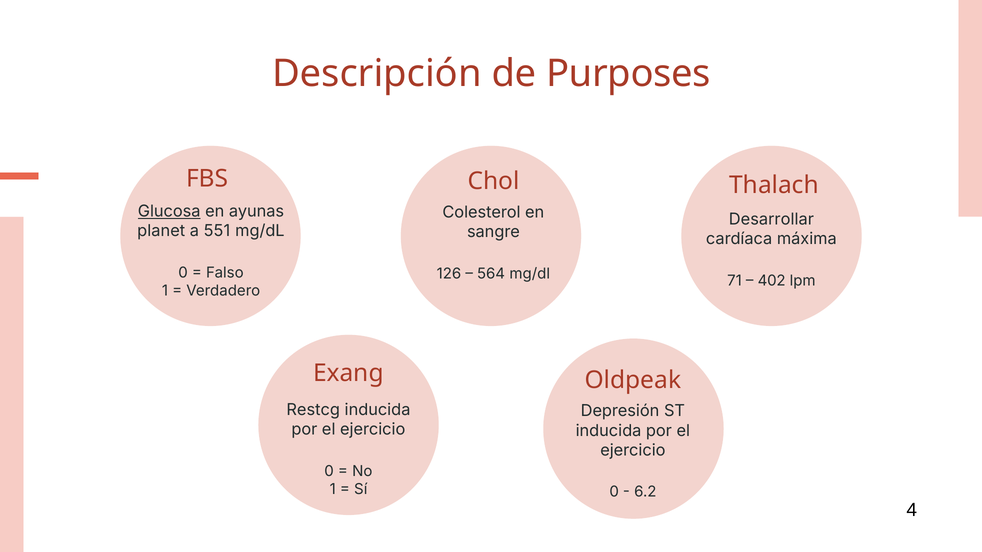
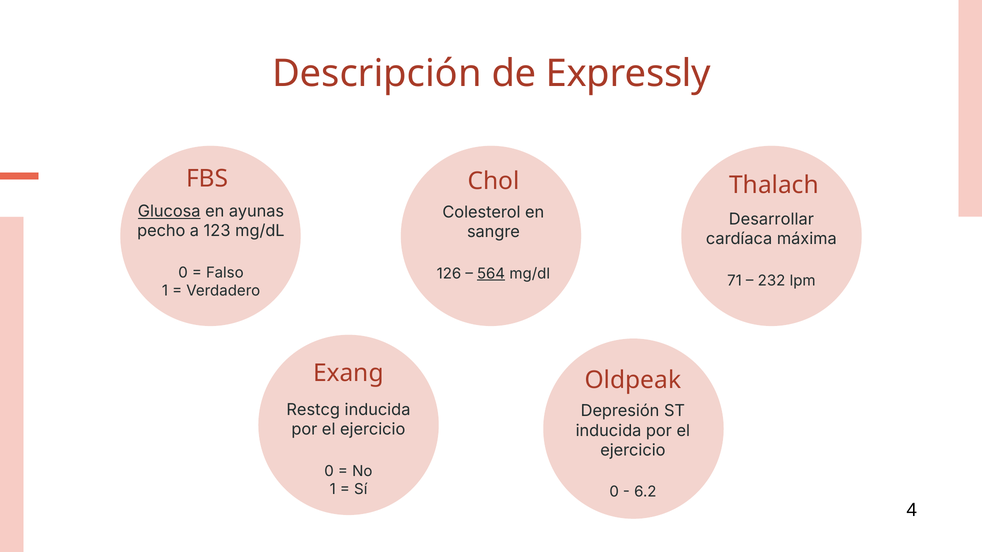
Purposes: Purposes -> Expressly
planet: planet -> pecho
551: 551 -> 123
564 underline: none -> present
402: 402 -> 232
